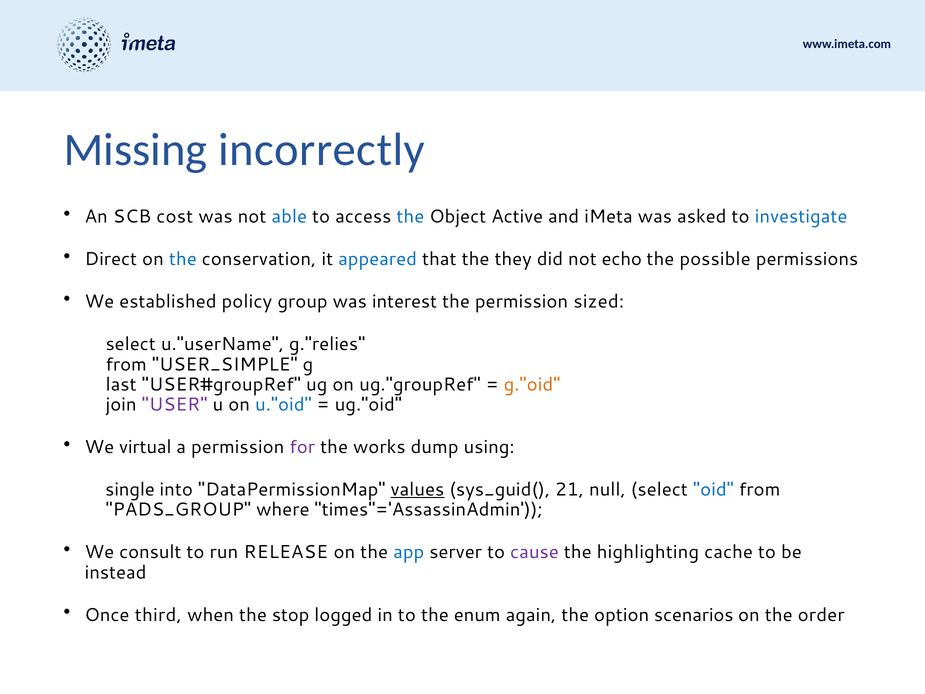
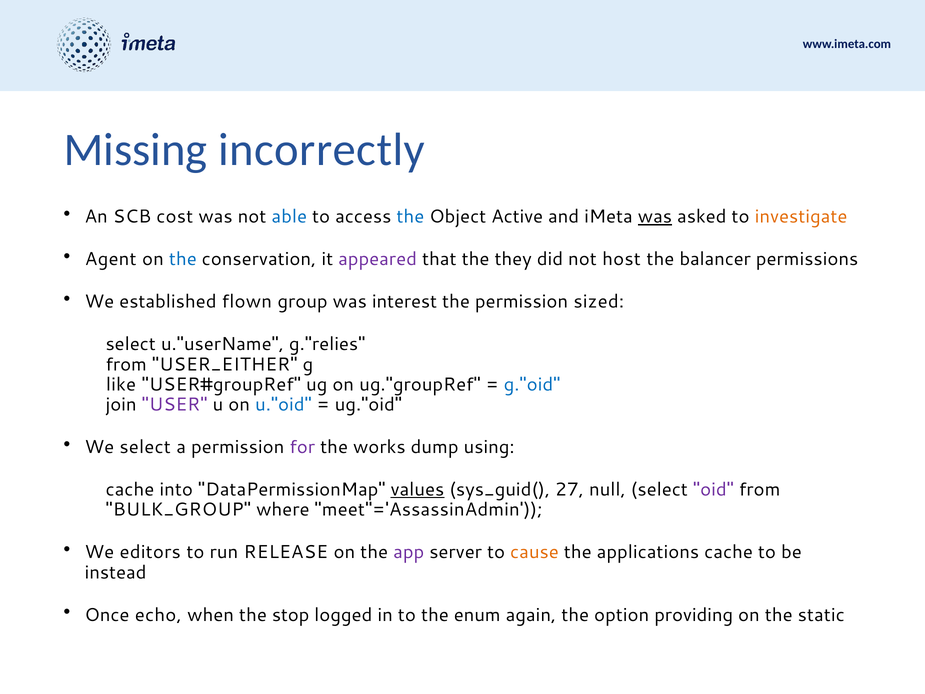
was at (655, 217) underline: none -> present
investigate colour: blue -> orange
Direct: Direct -> Agent
appeared colour: blue -> purple
echo: echo -> host
possible: possible -> balancer
policy: policy -> flown
USER_SIMPLE: USER_SIMPLE -> USER_EITHER
last: last -> like
g."oid colour: orange -> blue
We virtual: virtual -> select
single at (130, 489): single -> cache
21: 21 -> 27
oid colour: blue -> purple
PADS_GROUP: PADS_GROUP -> BULK_GROUP
times"='AssassinAdmin: times"='AssassinAdmin -> meet"='AssassinAdmin
consult: consult -> editors
app colour: blue -> purple
cause colour: purple -> orange
highlighting: highlighting -> applications
third: third -> echo
scenarios: scenarios -> providing
order: order -> static
